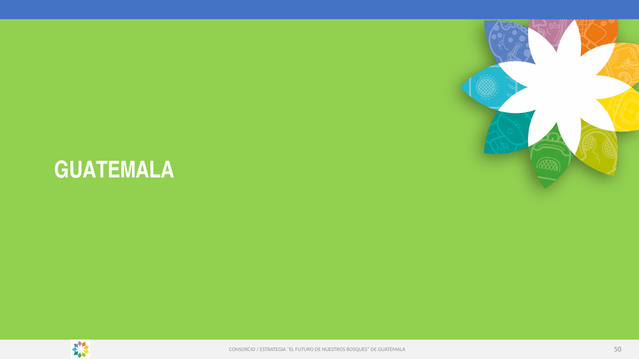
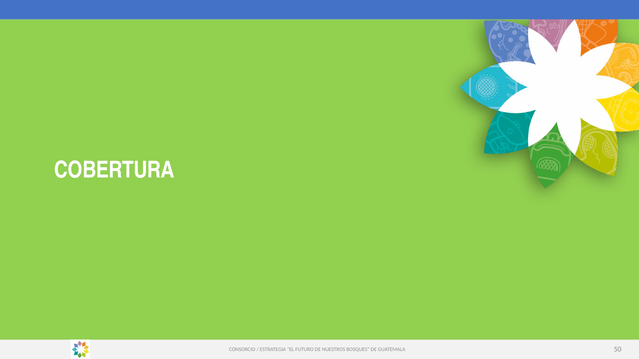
GUATEMALA at (115, 170): GUATEMALA -> COBERTURA
